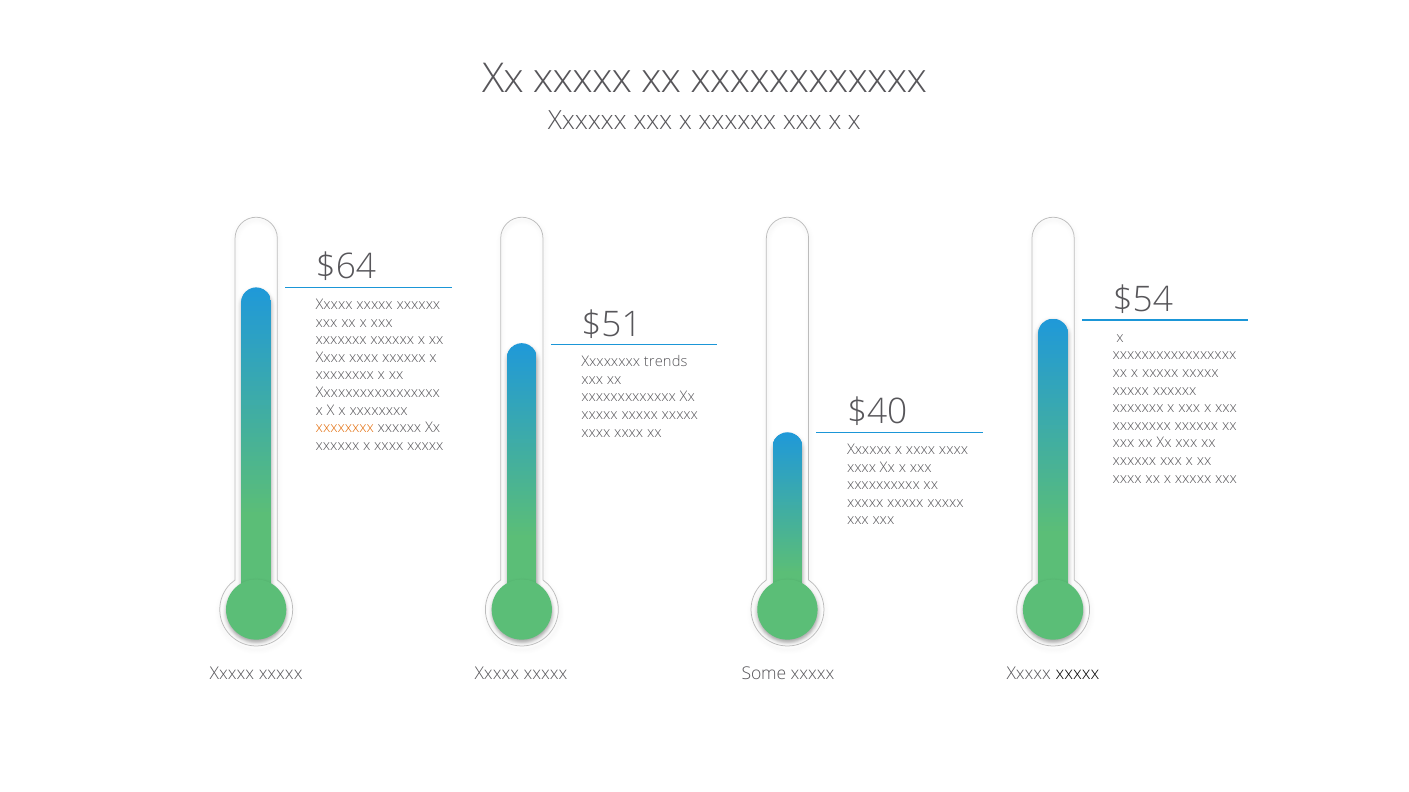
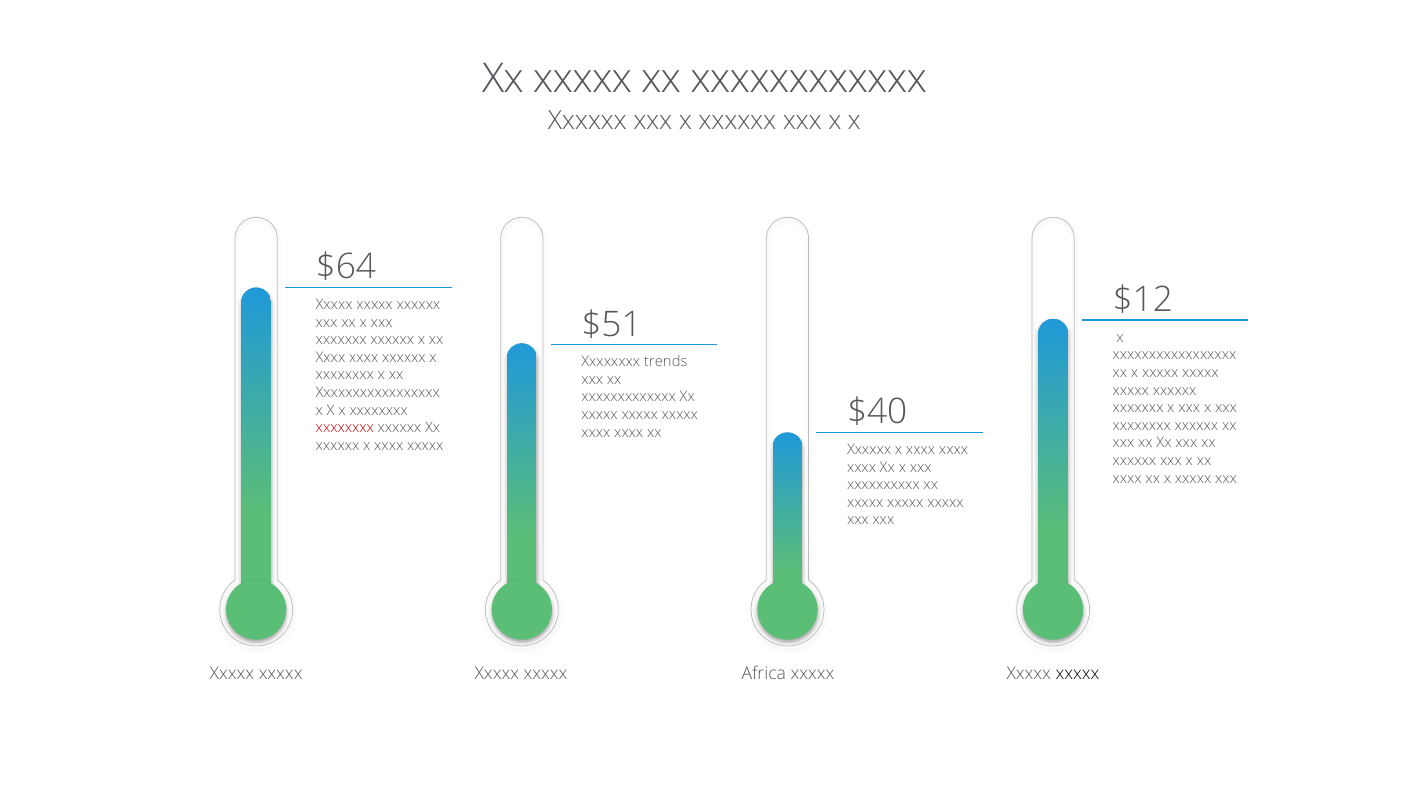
$54: $54 -> $12
xxxxxxxx at (345, 428) colour: orange -> red
Some: Some -> Africa
